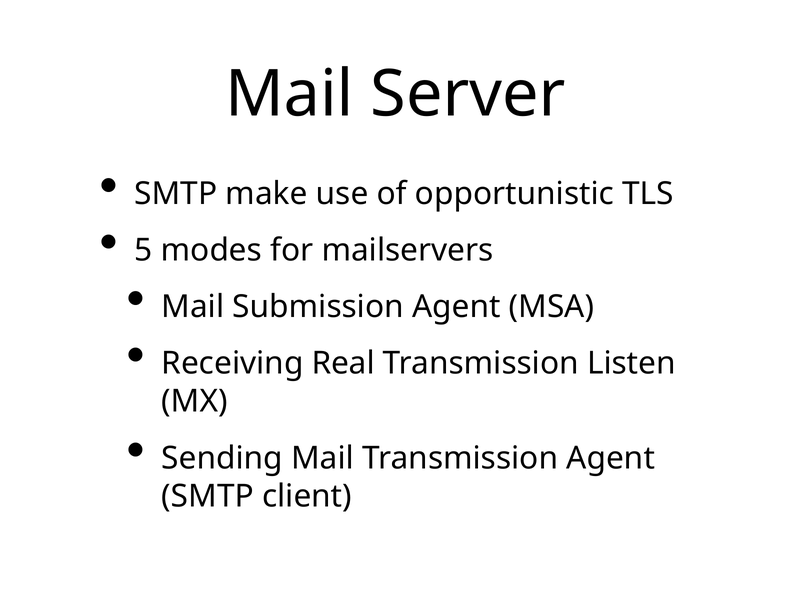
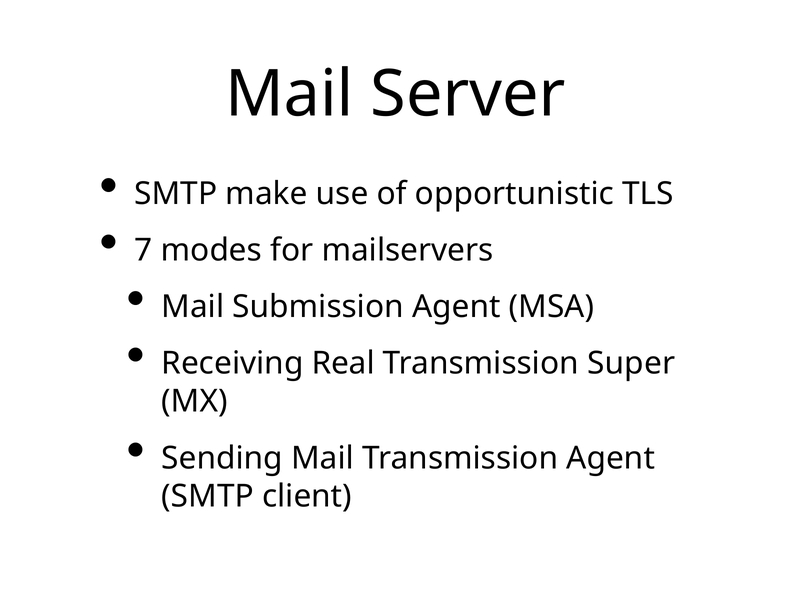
5: 5 -> 7
Listen: Listen -> Super
